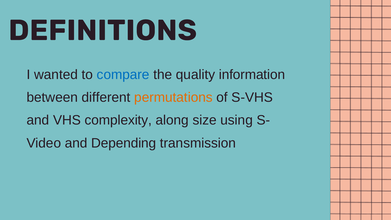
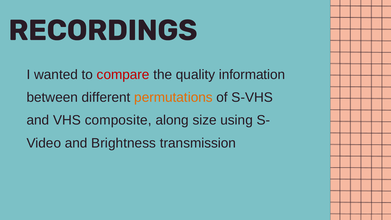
DEFINITIONS: DEFINITIONS -> RECORDINGS
compare colour: blue -> red
complexity: complexity -> composite
Depending: Depending -> Brightness
